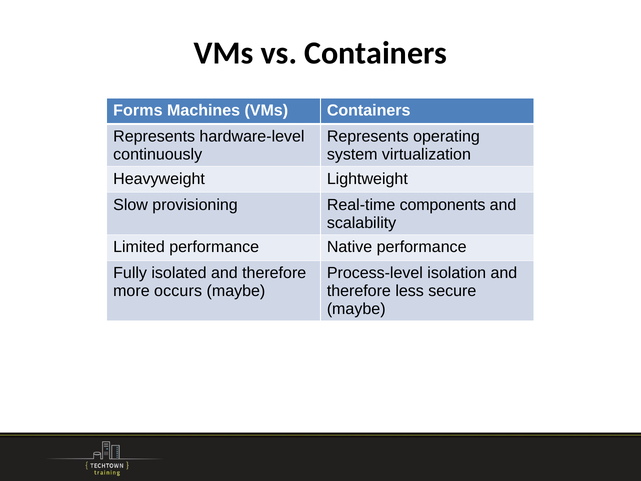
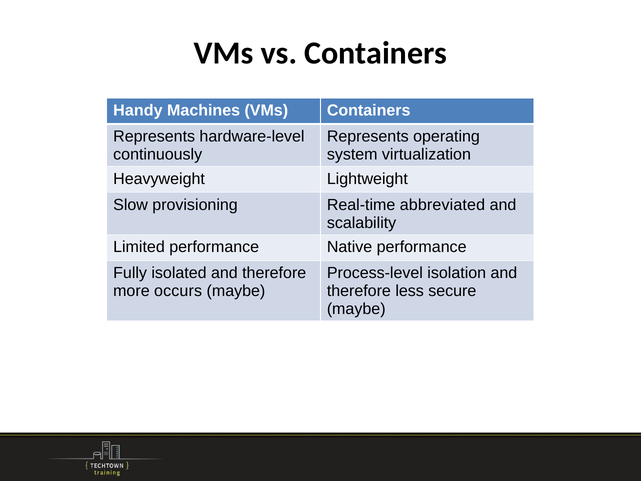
Forms: Forms -> Handy
components: components -> abbreviated
